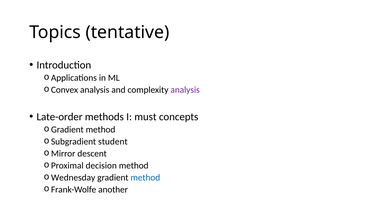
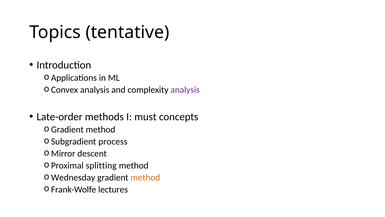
student: student -> process
decision: decision -> splitting
method at (145, 177) colour: blue -> orange
another: another -> lectures
